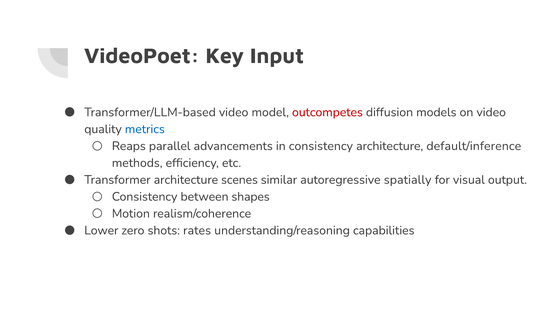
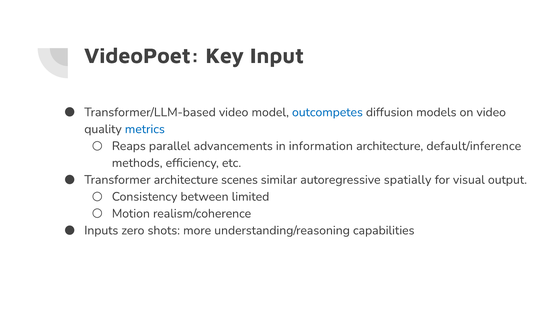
outcompetes colour: red -> blue
in consistency: consistency -> information
shapes: shapes -> limited
Lower: Lower -> Inputs
rates: rates -> more
